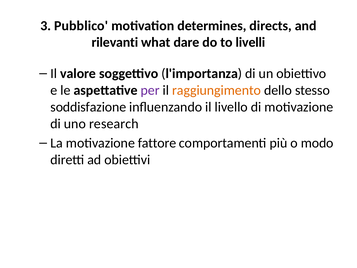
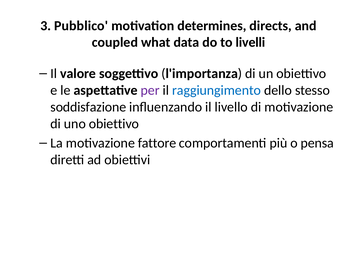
rilevanti: rilevanti -> coupled
dare: dare -> data
raggiungimento colour: orange -> blue
uno research: research -> obiettivo
modo: modo -> pensa
